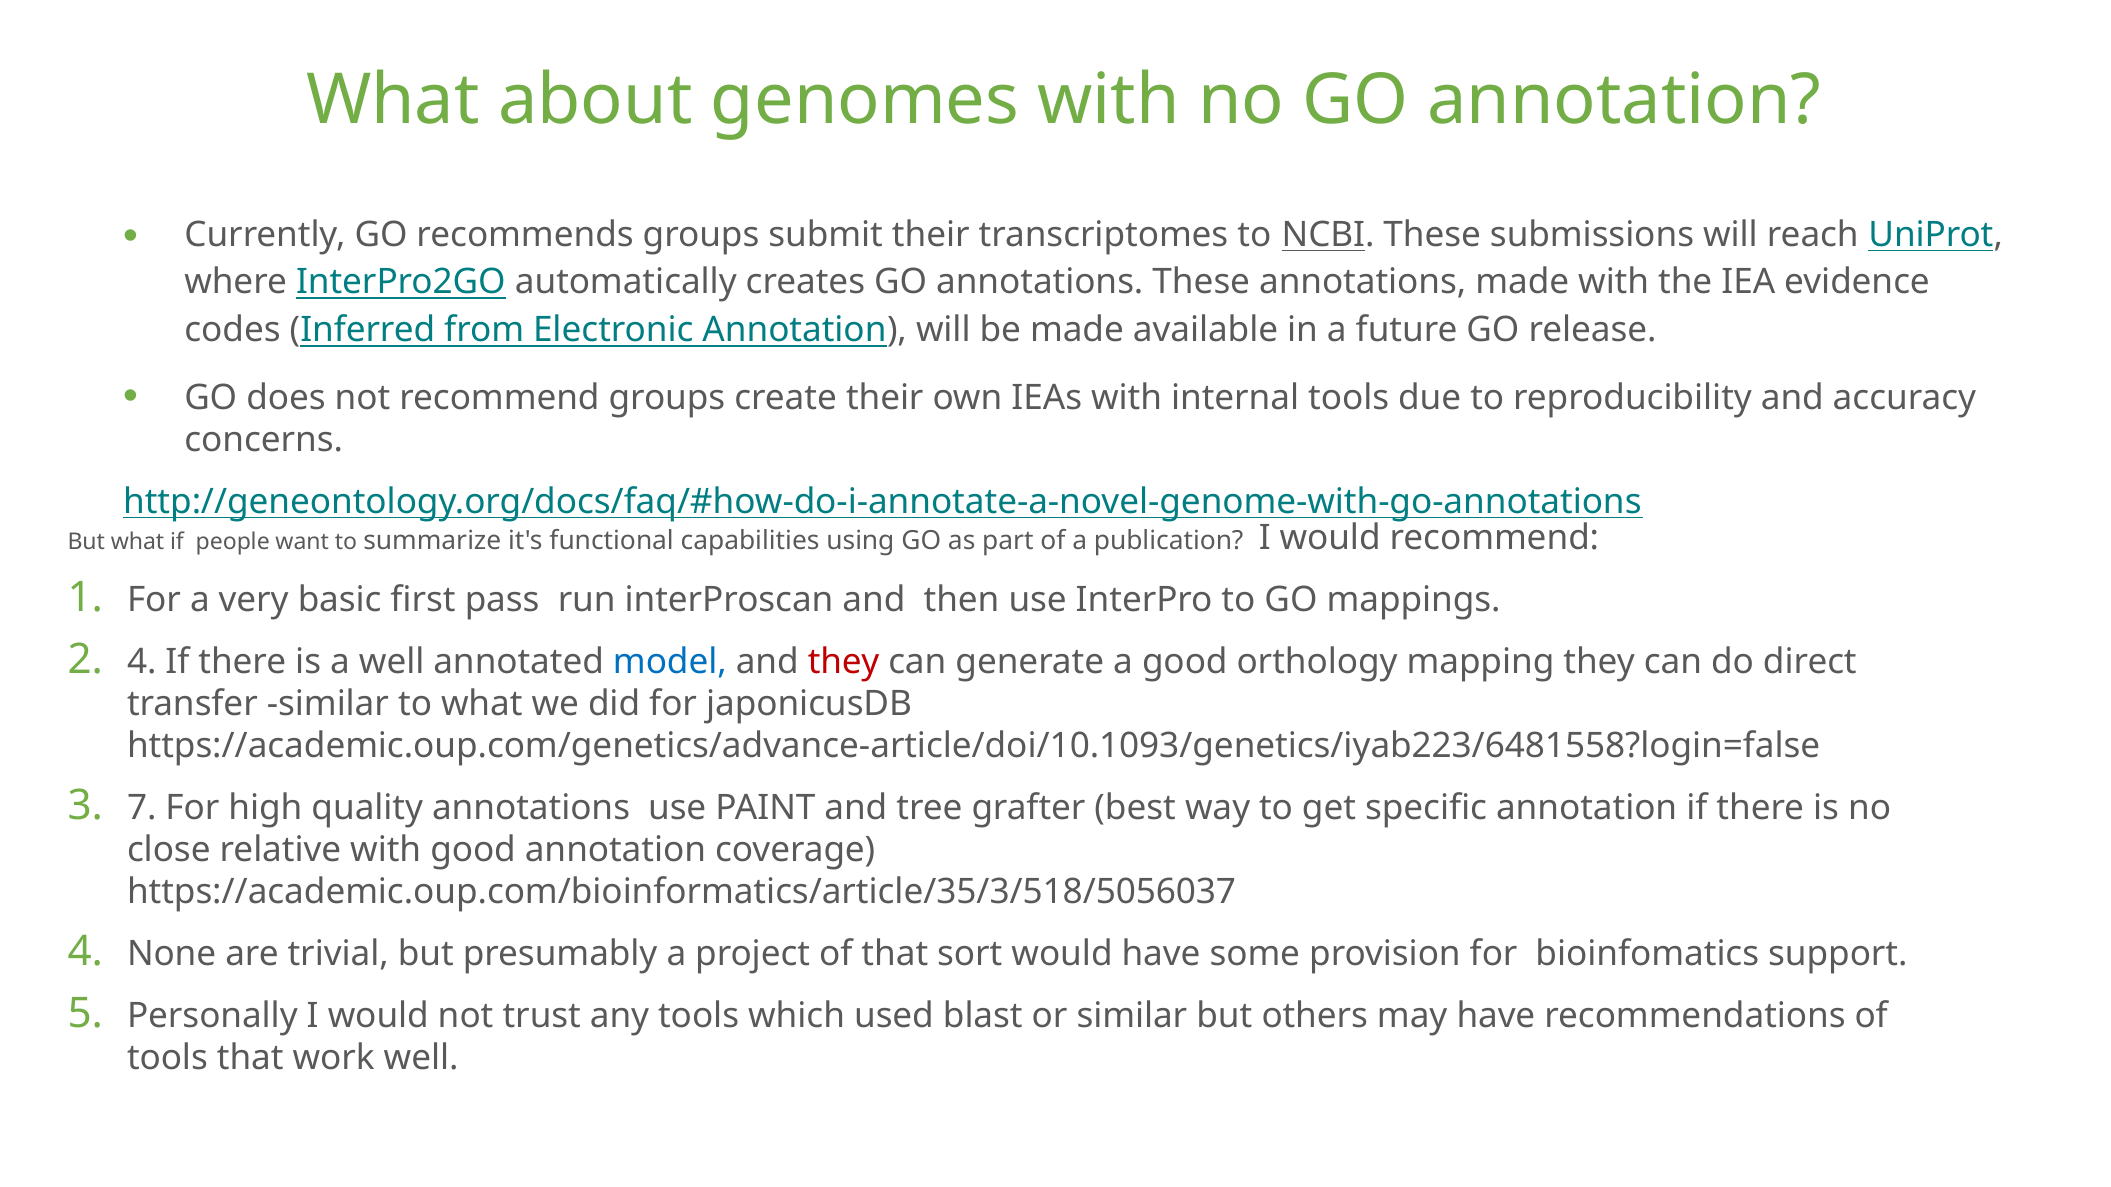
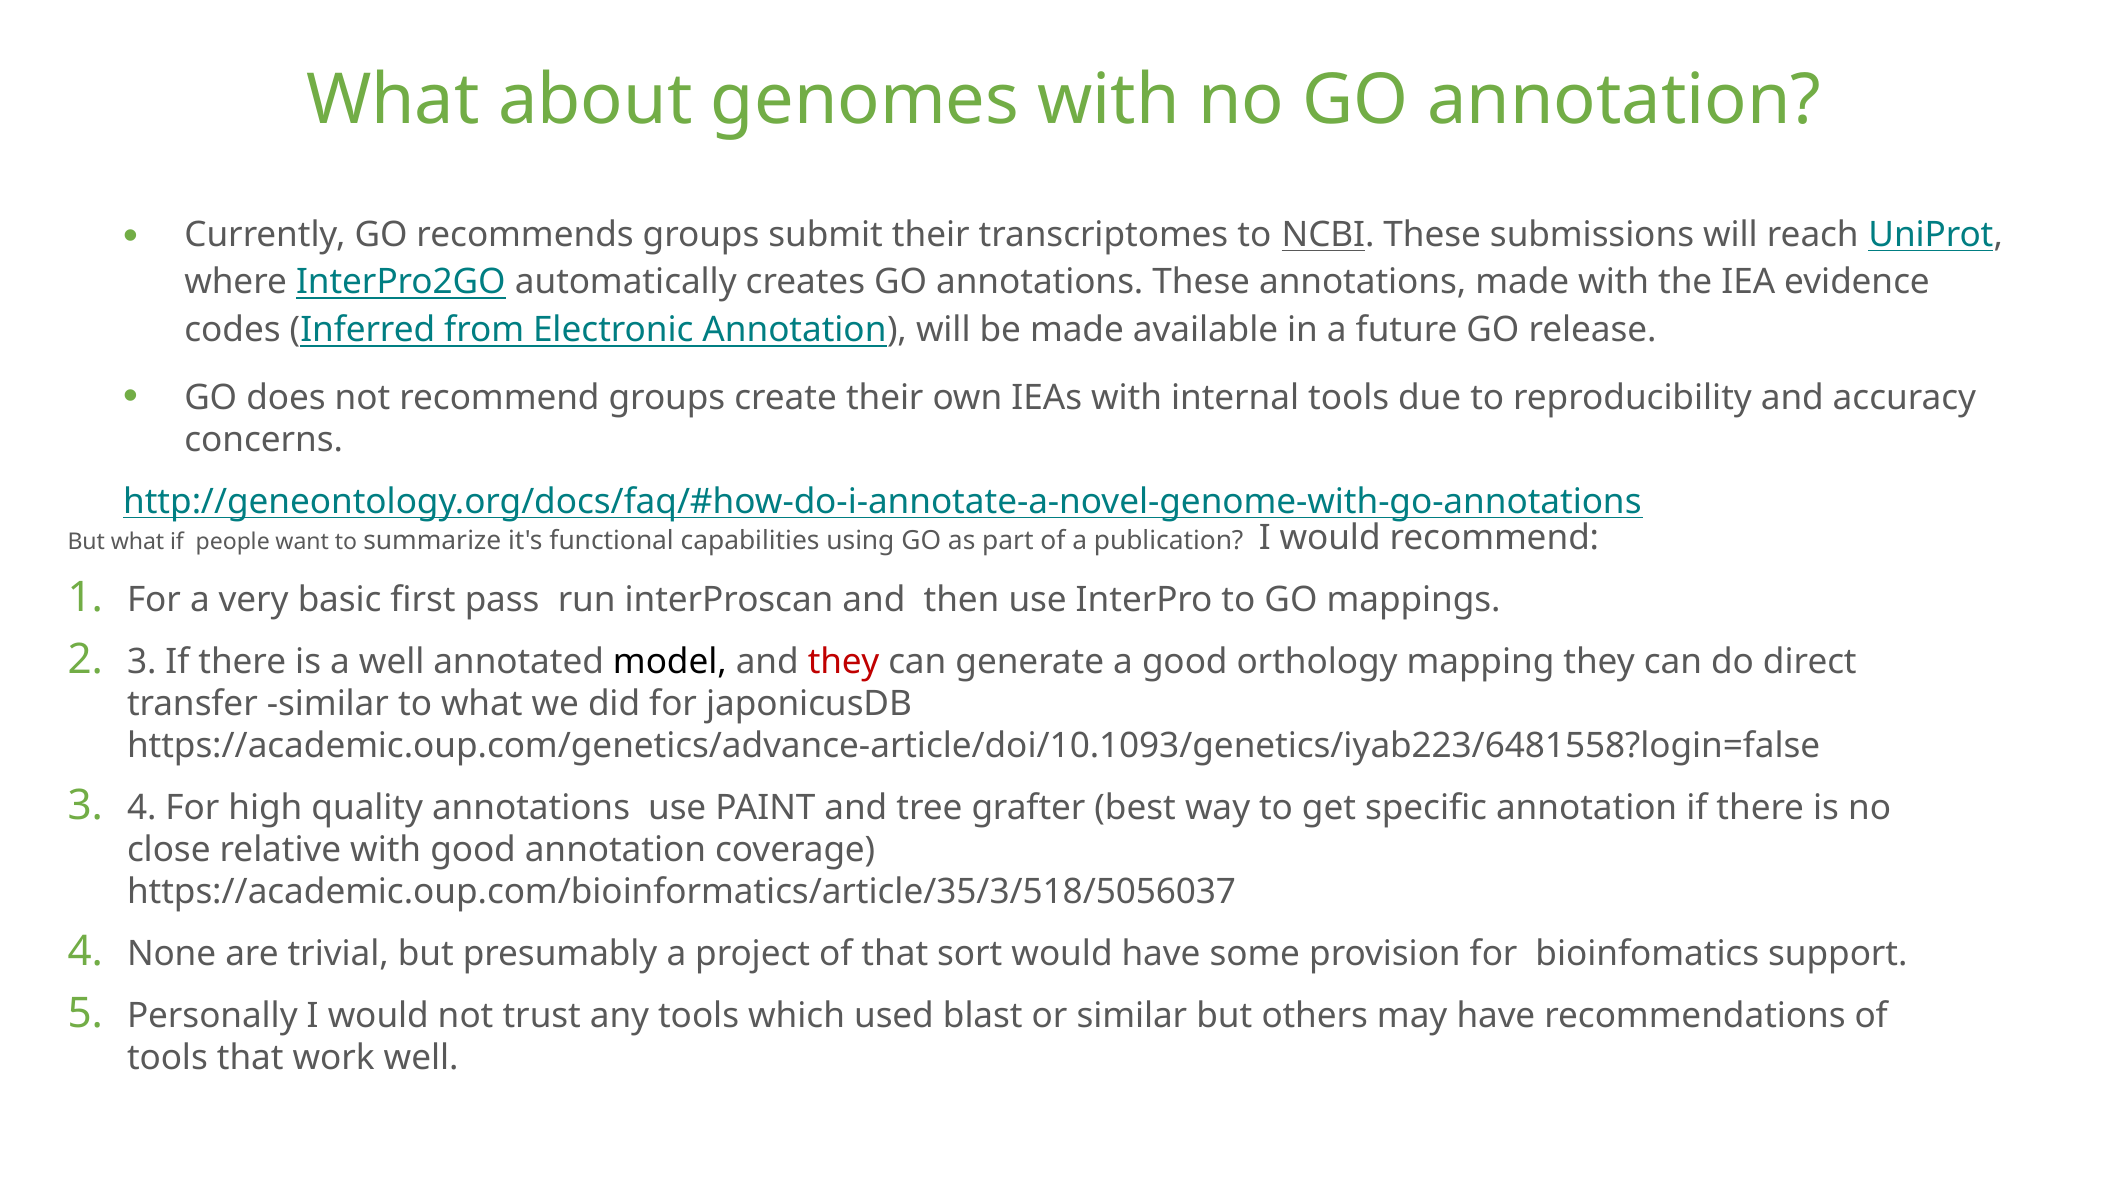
2 4: 4 -> 3
model colour: blue -> black
3 7: 7 -> 4
